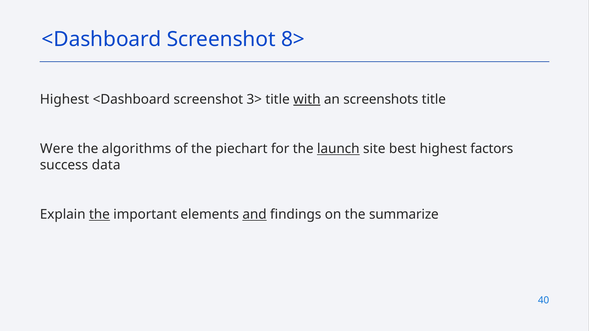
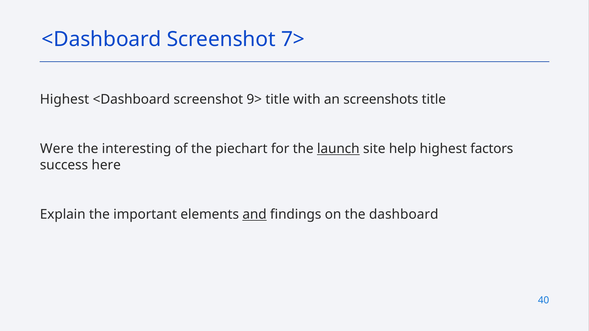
8>: 8> -> 7>
3>: 3> -> 9>
with underline: present -> none
algorithms: algorithms -> interesting
best: best -> help
data: data -> here
the at (99, 215) underline: present -> none
summarize: summarize -> dashboard
